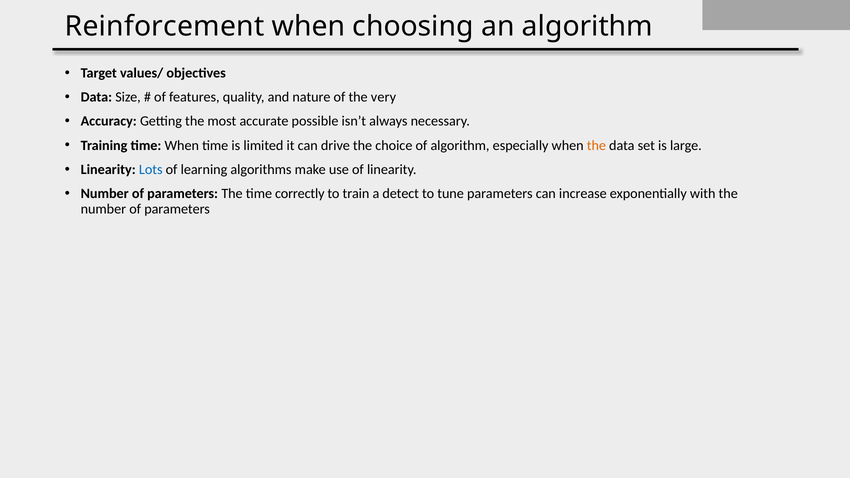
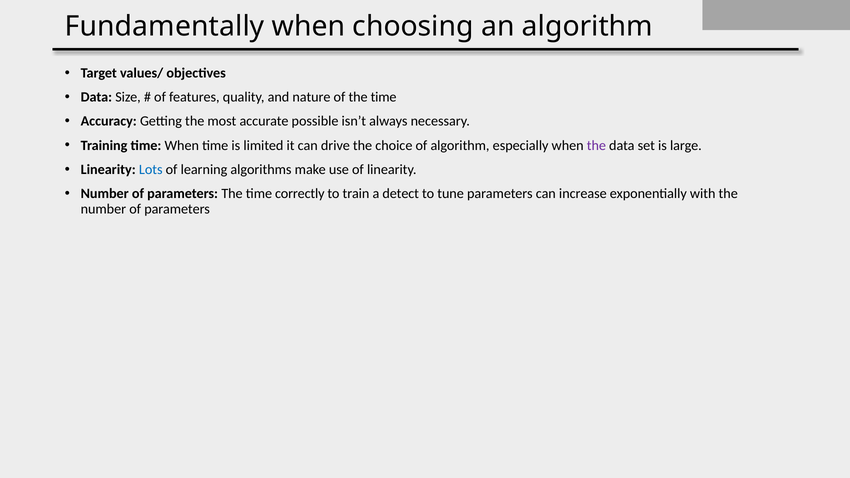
Reinforcement: Reinforcement -> Fundamentally
of the very: very -> time
the at (596, 145) colour: orange -> purple
